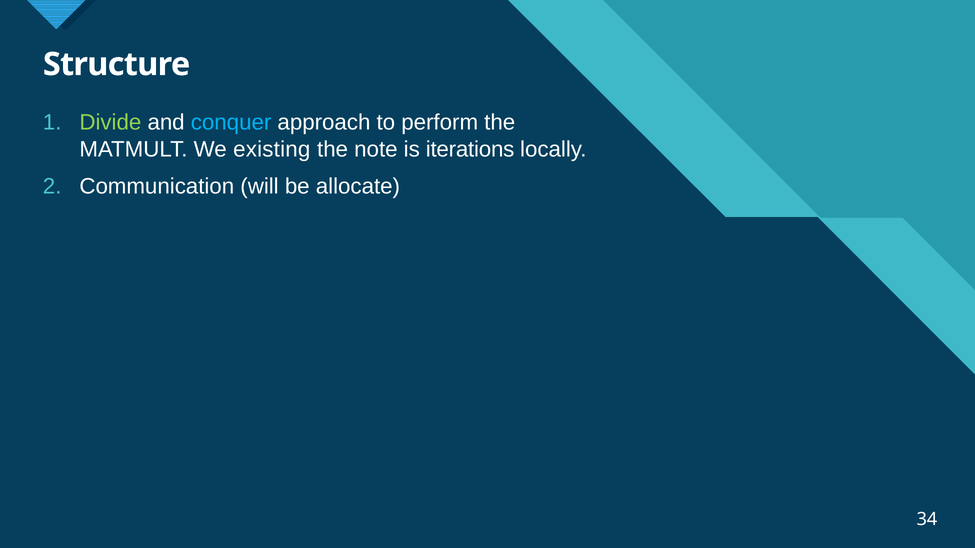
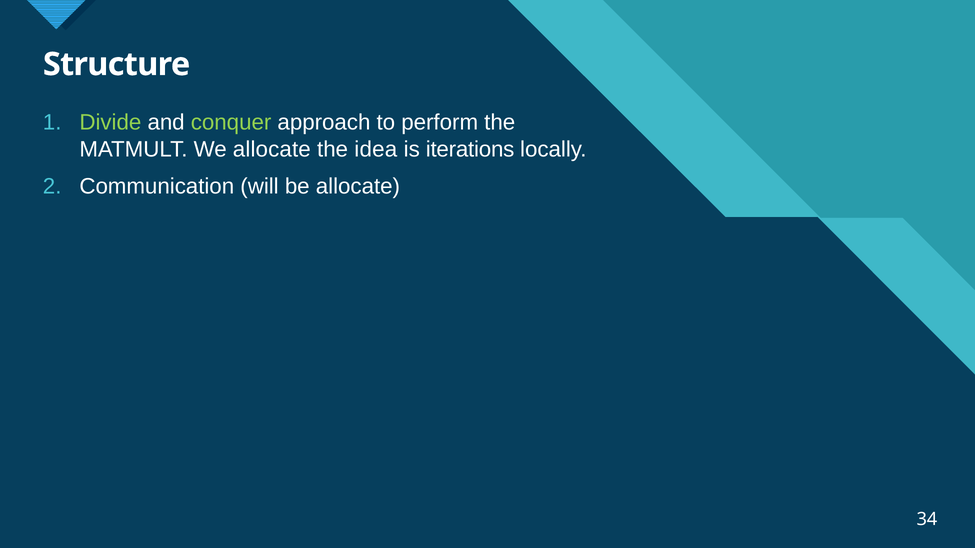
conquer colour: light blue -> light green
We existing: existing -> allocate
note: note -> idea
